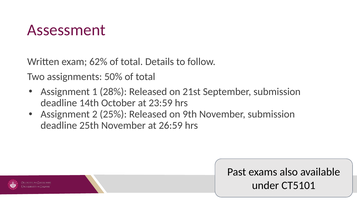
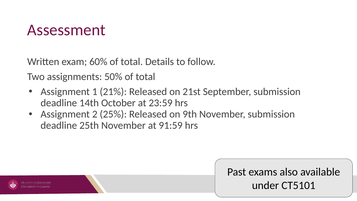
62%: 62% -> 60%
28%: 28% -> 21%
26:59: 26:59 -> 91:59
